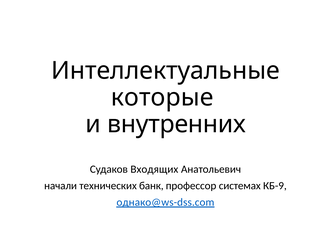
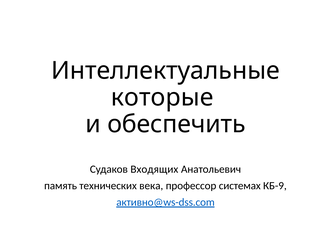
внутренних: внутренних -> обеспечить
начали: начали -> память
банк: банк -> века
однако@ws-dss.com: однако@ws-dss.com -> активно@ws-dss.com
